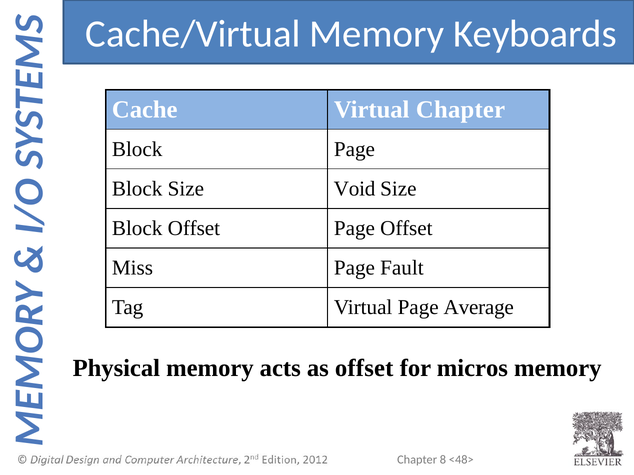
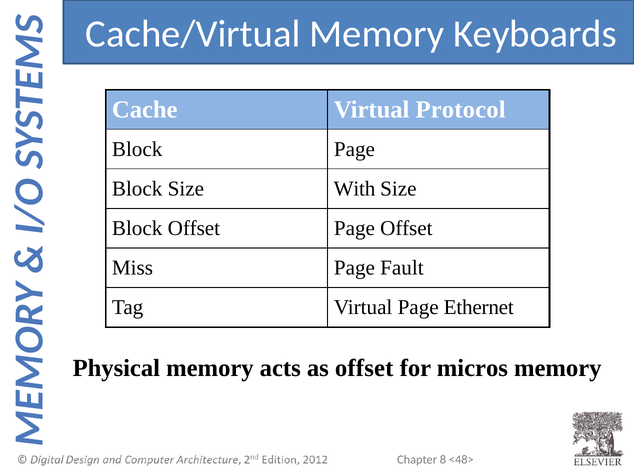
Virtual Chapter: Chapter -> Protocol
Void: Void -> With
Average: Average -> Ethernet
